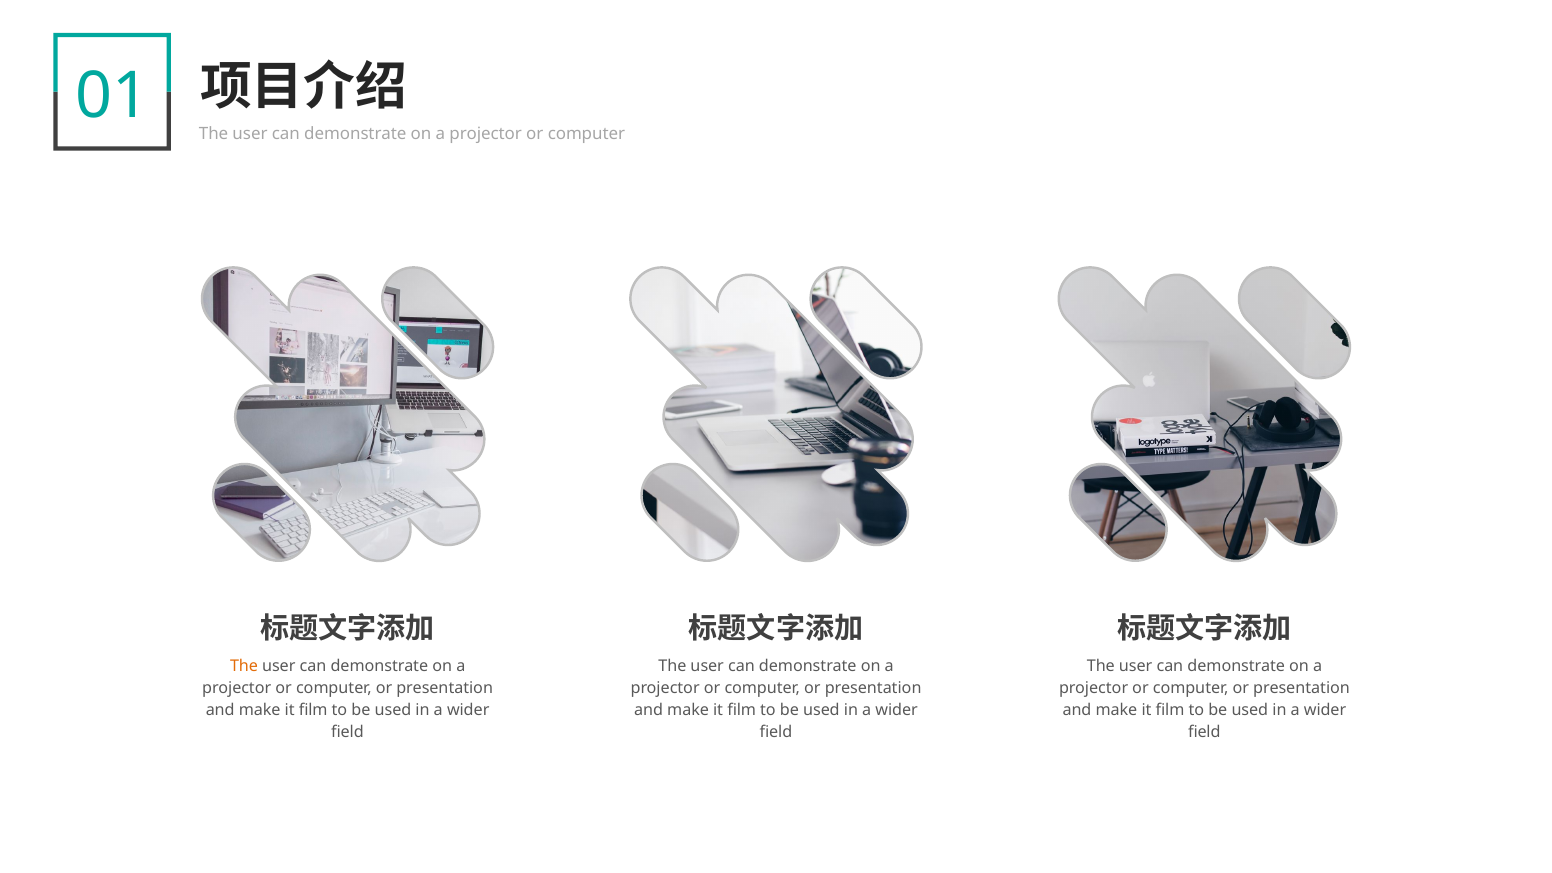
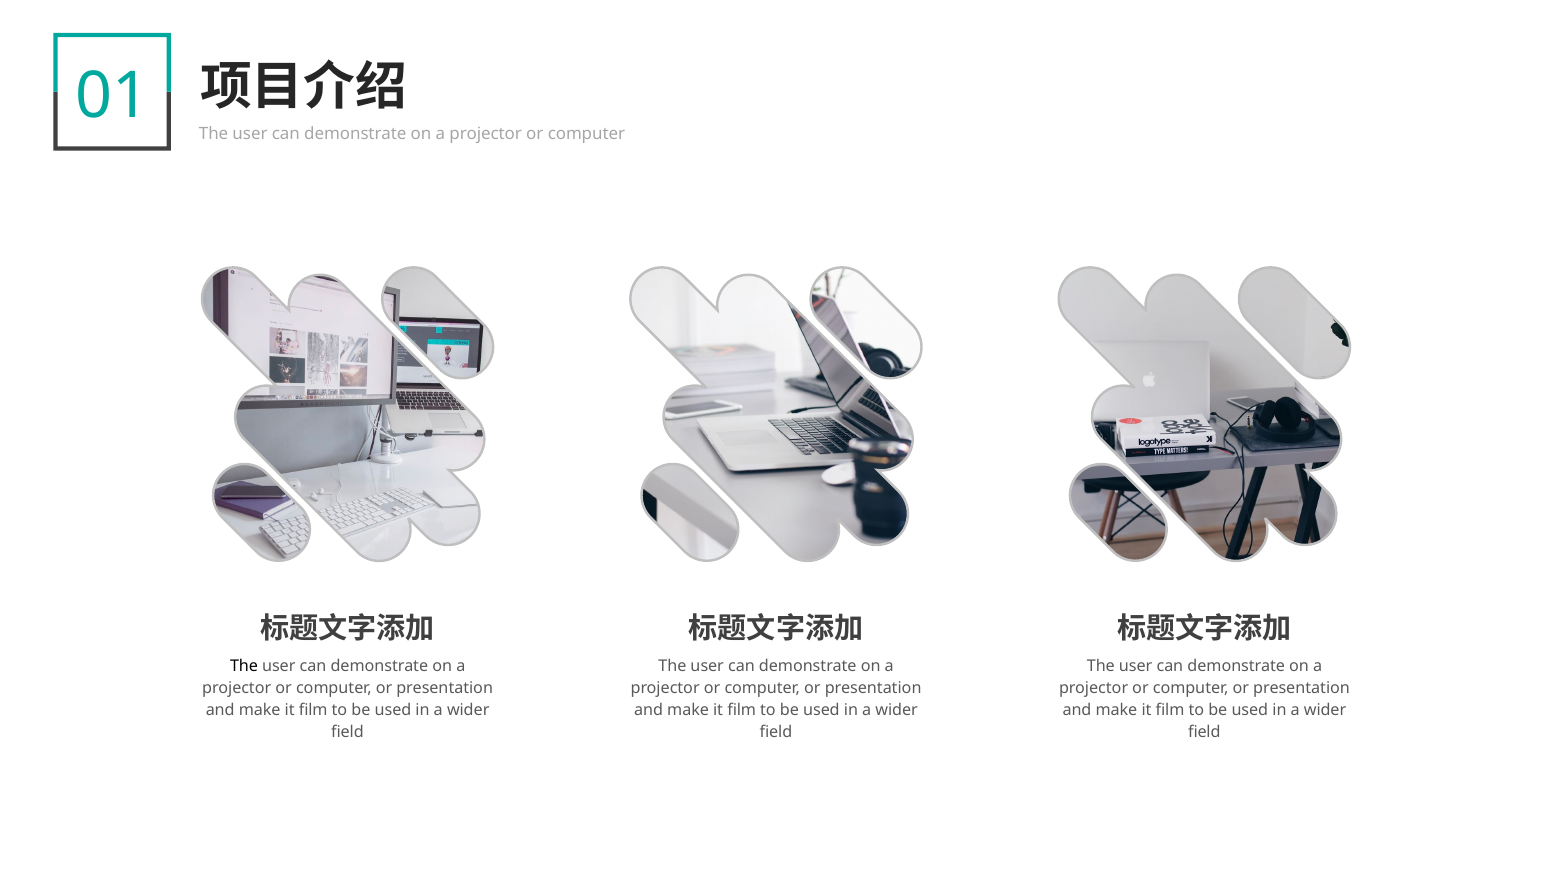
The at (244, 666) colour: orange -> black
